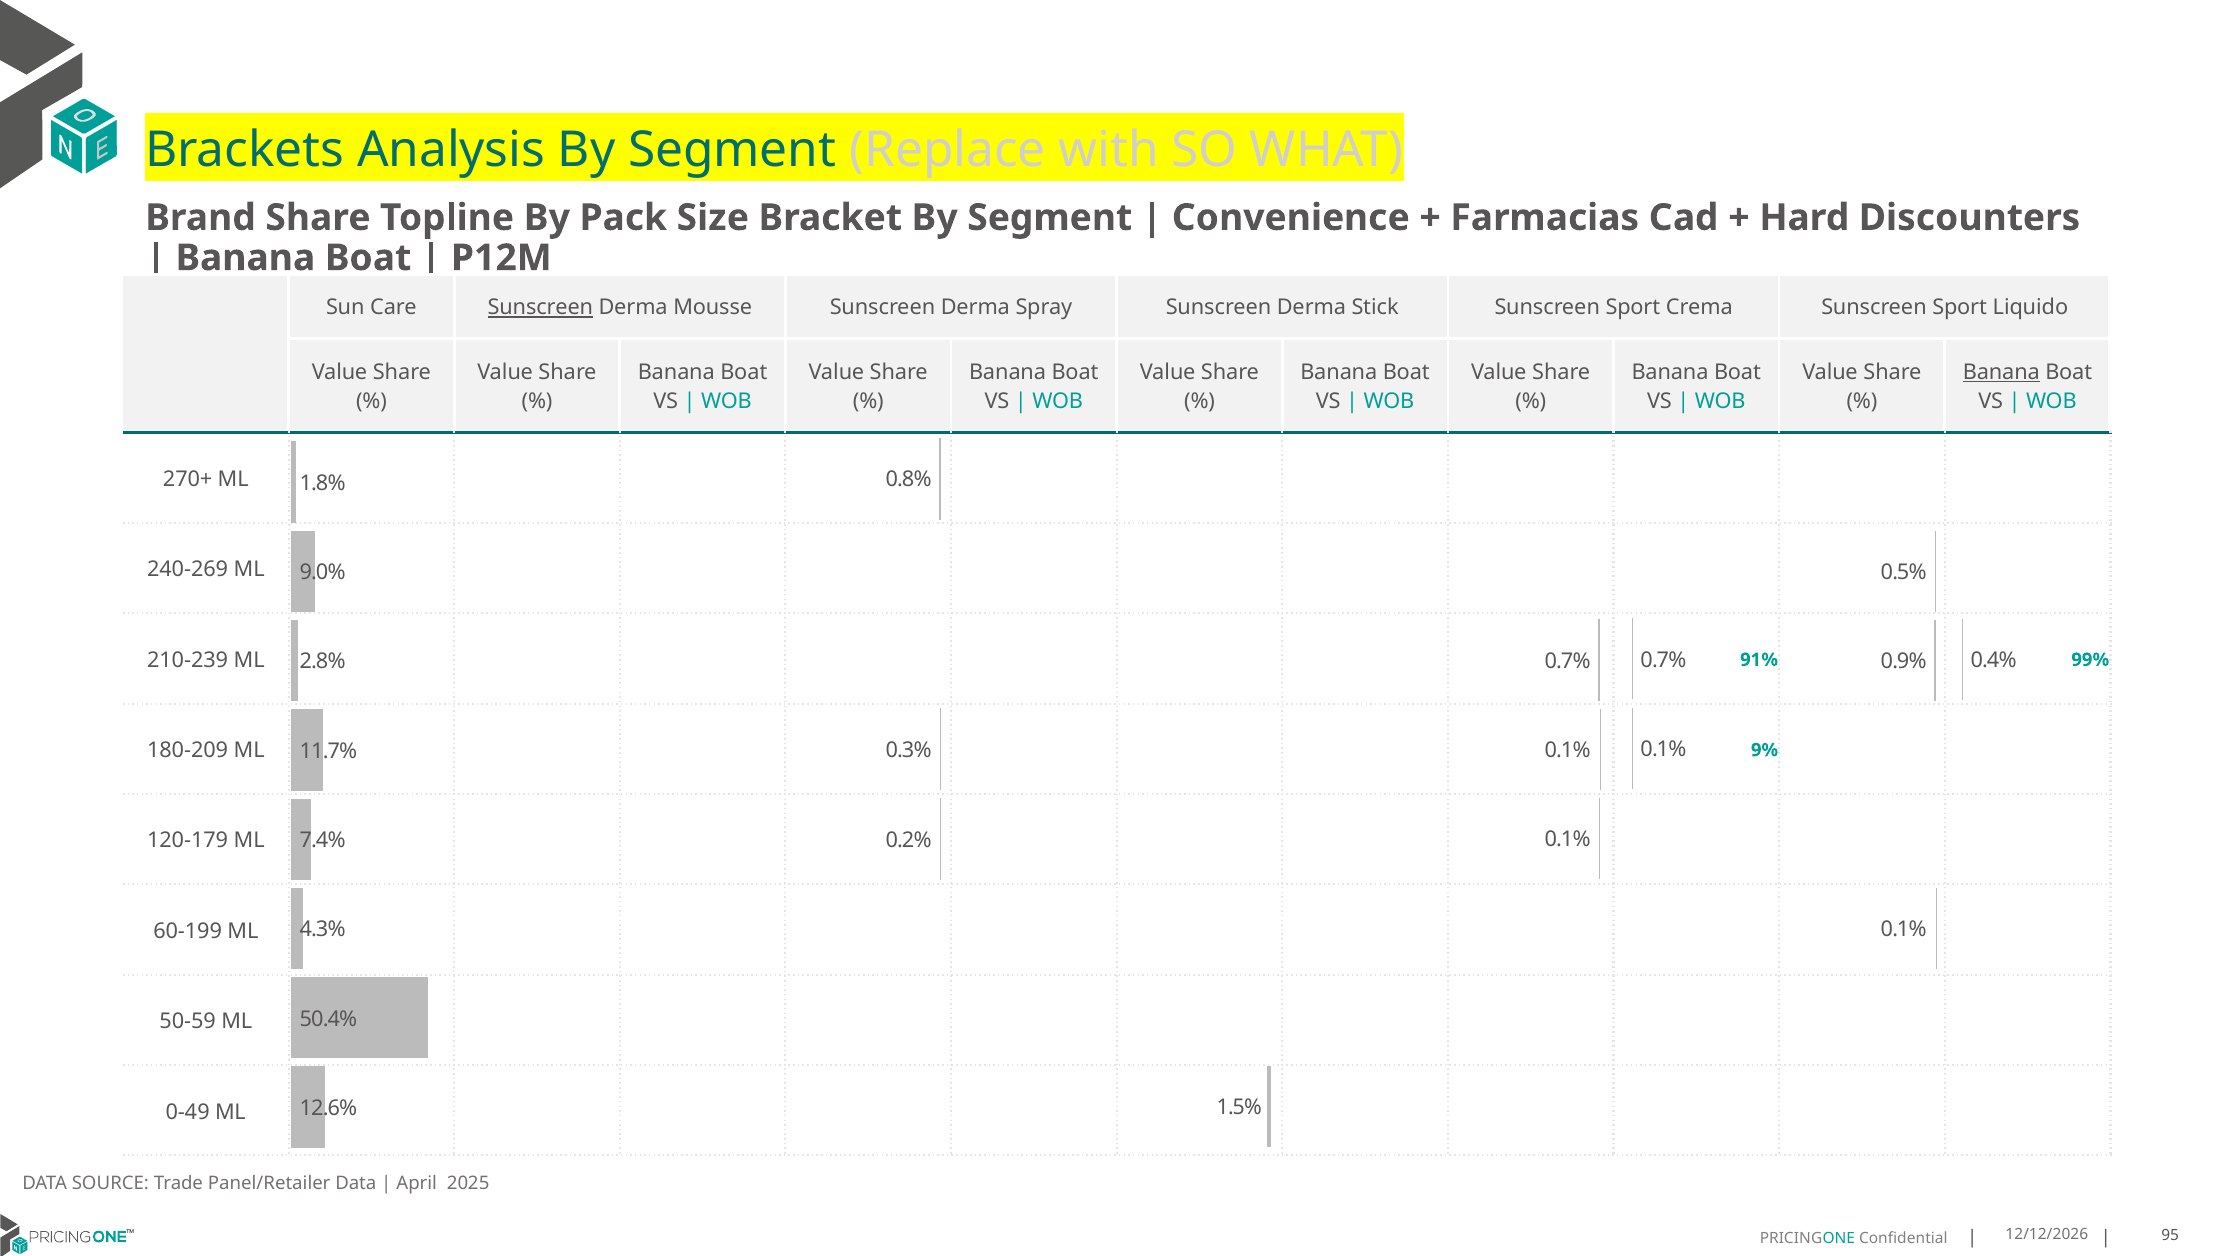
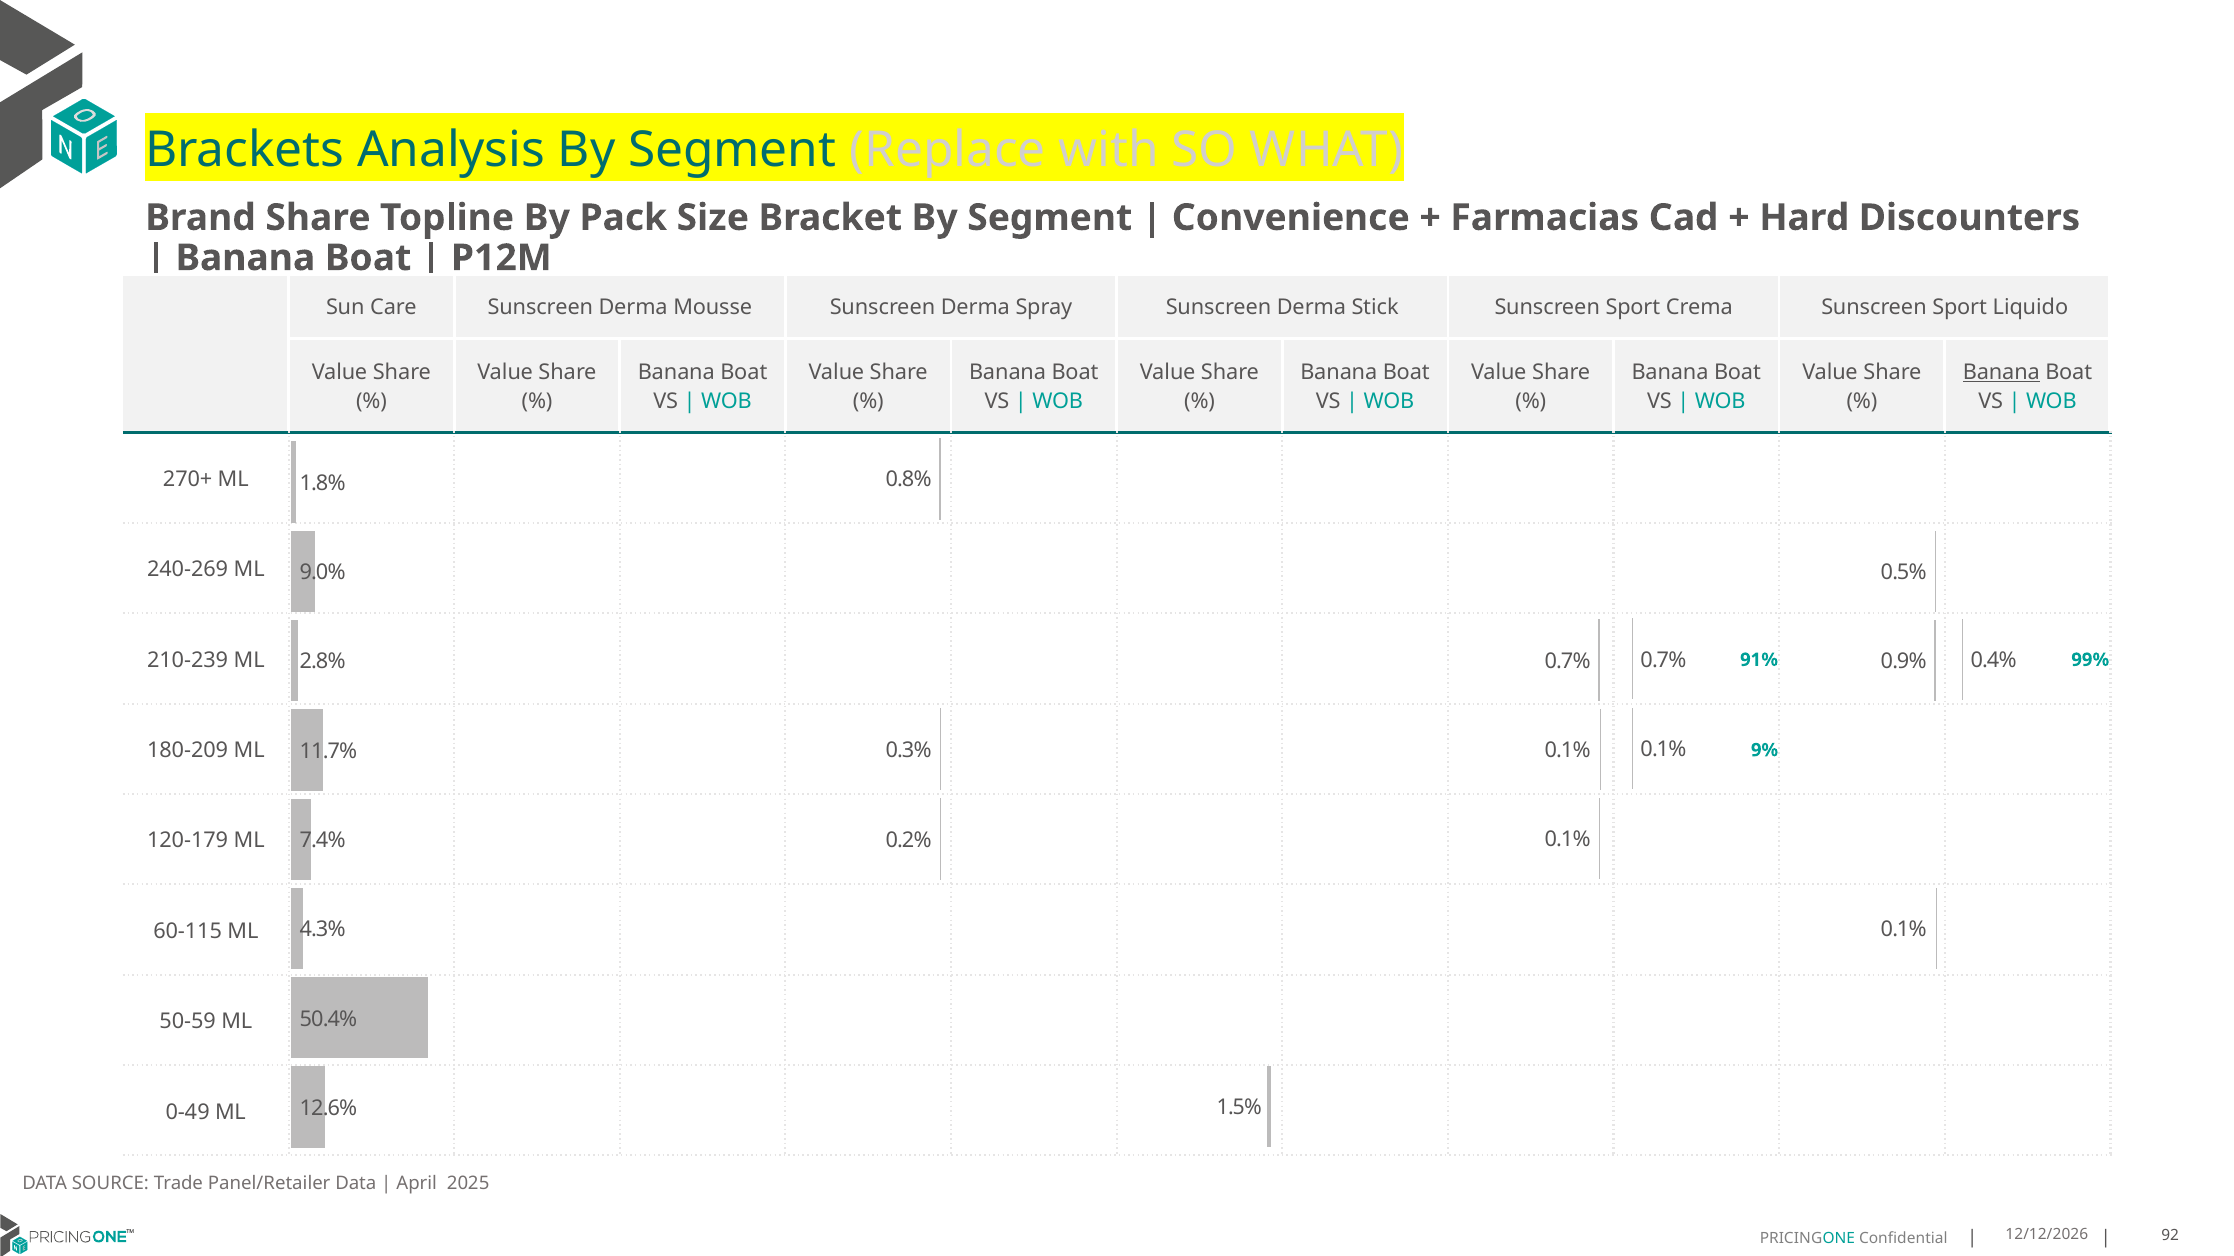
Sunscreen at (540, 308) underline: present -> none
60-199: 60-199 -> 60-115
95: 95 -> 92
